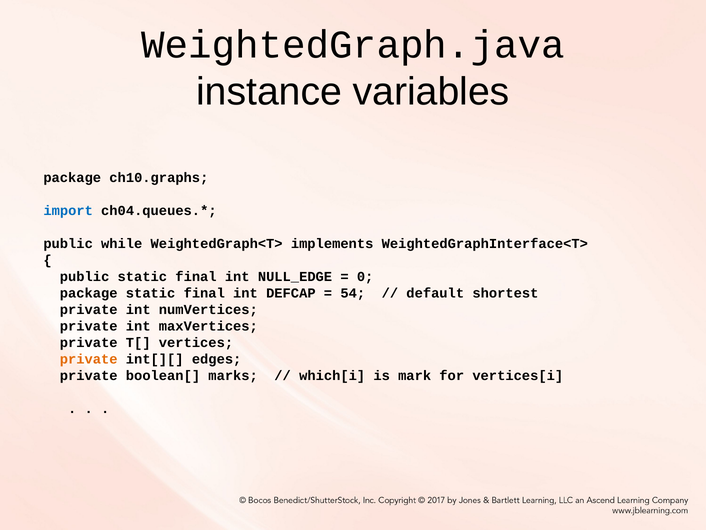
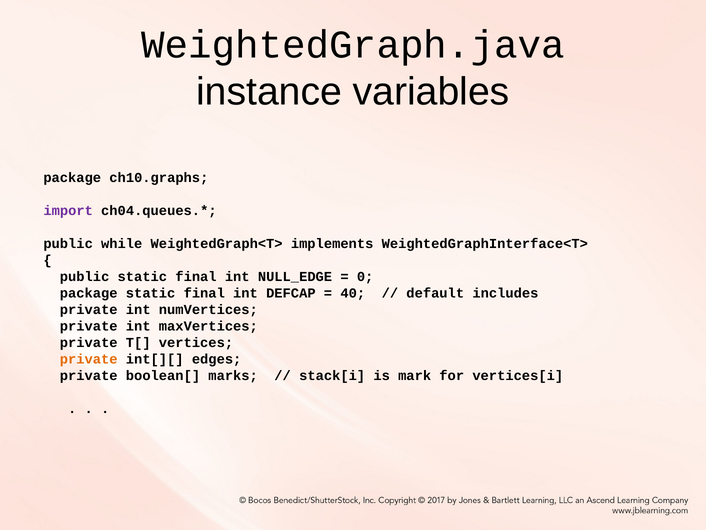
import colour: blue -> purple
54: 54 -> 40
shortest: shortest -> includes
which[i: which[i -> stack[i
